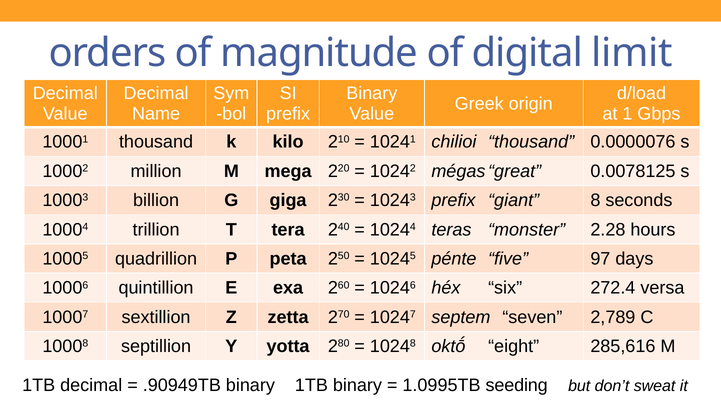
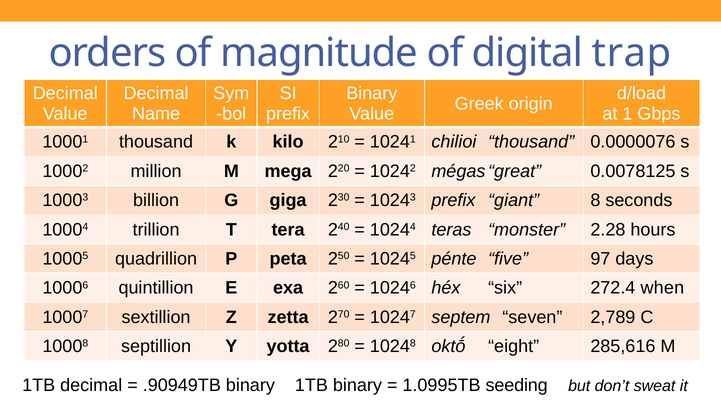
limit: limit -> trap
versa: versa -> when
